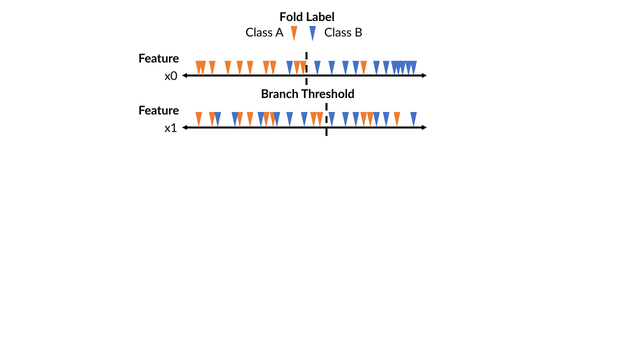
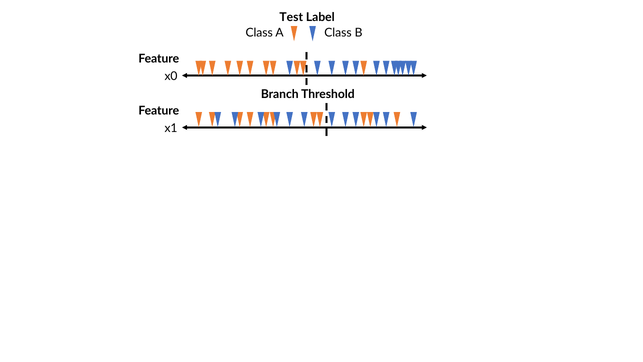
Fold: Fold -> Test
